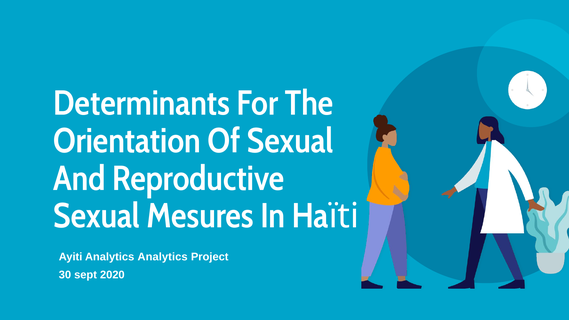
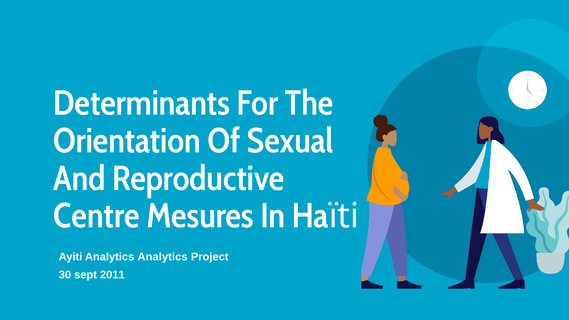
Sexual at (97, 216): Sexual -> Centre
2020: 2020 -> 2011
